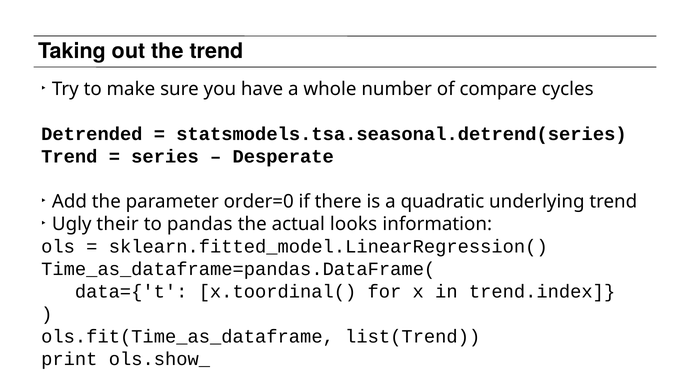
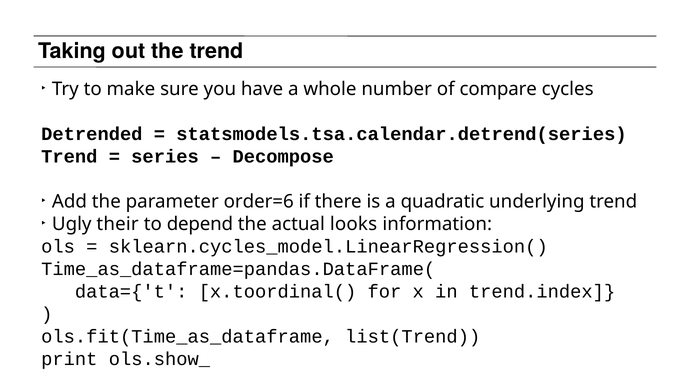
statsmodels.tsa.seasonal.detrend(series: statsmodels.tsa.seasonal.detrend(series -> statsmodels.tsa.calendar.detrend(series
Desperate: Desperate -> Decompose
order=0: order=0 -> order=6
pandas: pandas -> depend
sklearn.fitted_model.LinearRegression(: sklearn.fitted_model.LinearRegression( -> sklearn.cycles_model.LinearRegression(
